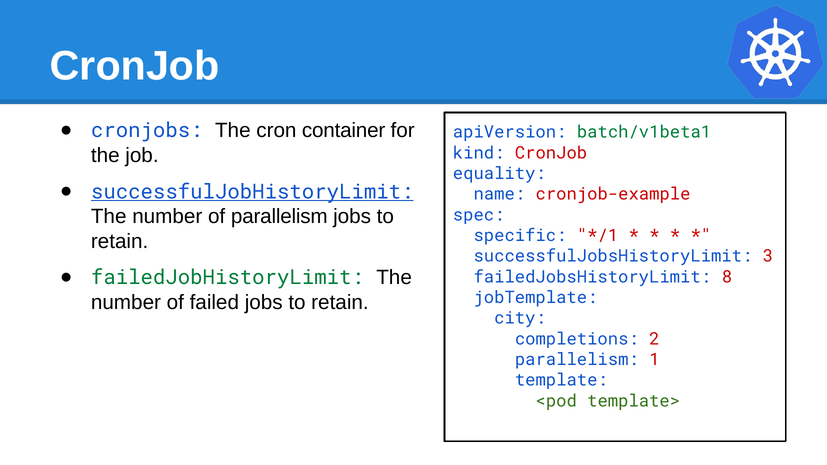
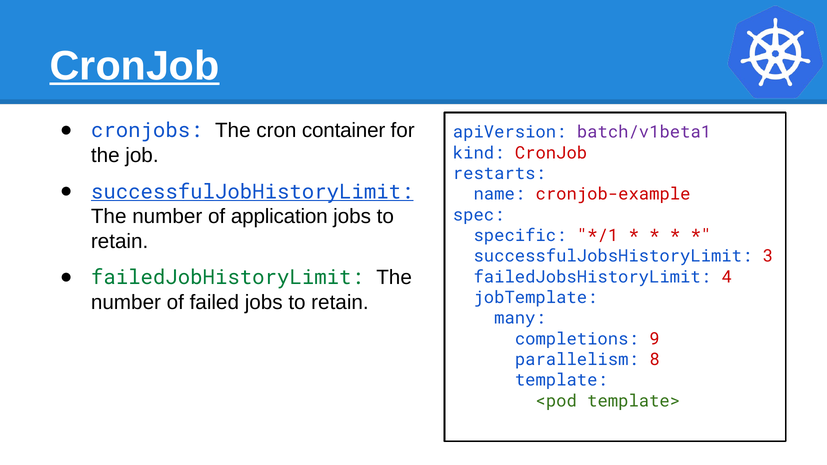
CronJob at (135, 66) underline: none -> present
batch/v1beta1 colour: green -> purple
equality: equality -> restarts
of parallelism: parallelism -> application
8: 8 -> 4
city: city -> many
2: 2 -> 9
1: 1 -> 8
